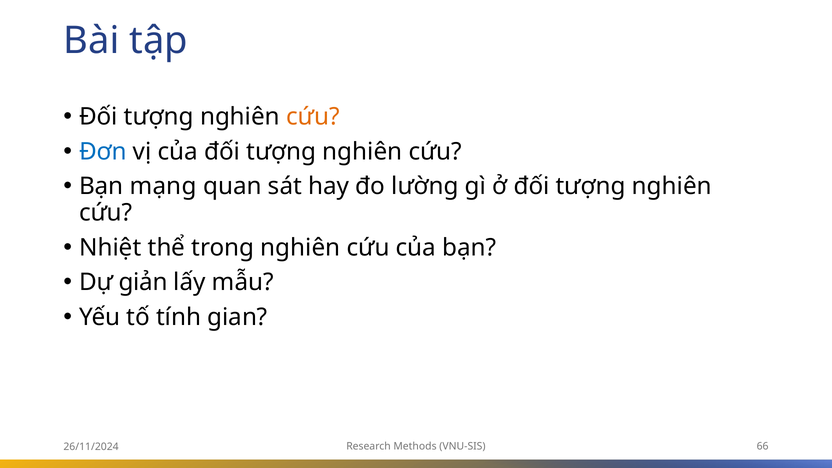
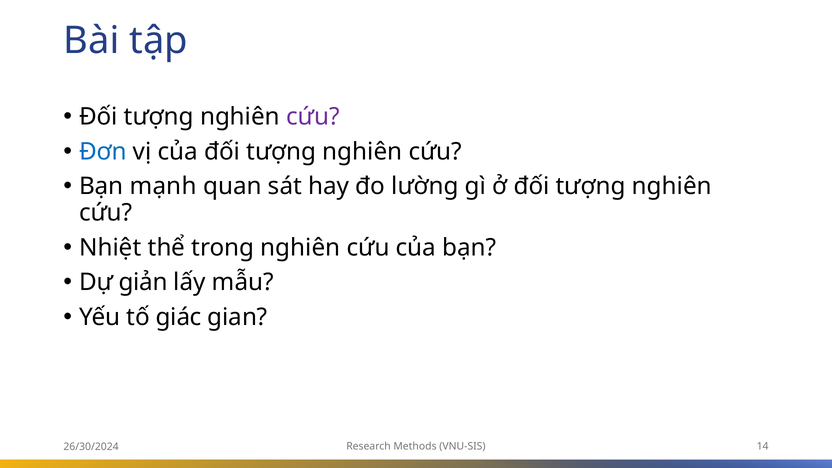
cứu at (313, 117) colour: orange -> purple
mạng: mạng -> mạnh
tính: tính -> giác
66: 66 -> 14
26/11/2024: 26/11/2024 -> 26/30/2024
